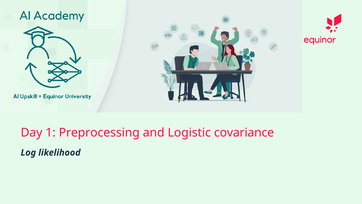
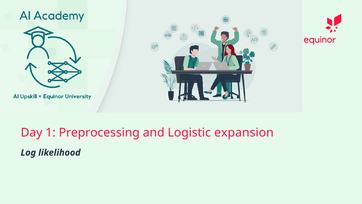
covariance: covariance -> expansion
